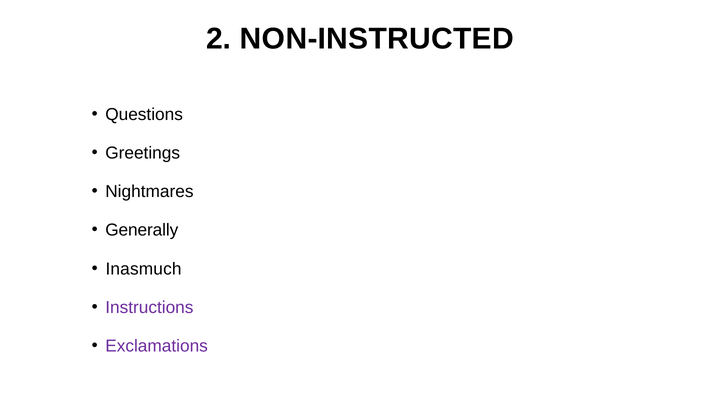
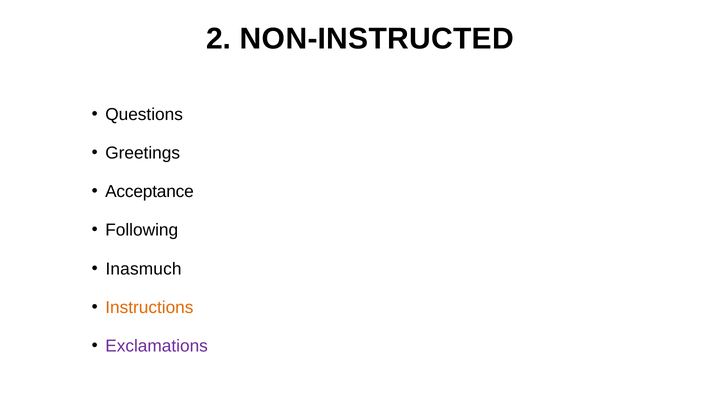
Nightmares: Nightmares -> Acceptance
Generally: Generally -> Following
Instructions colour: purple -> orange
